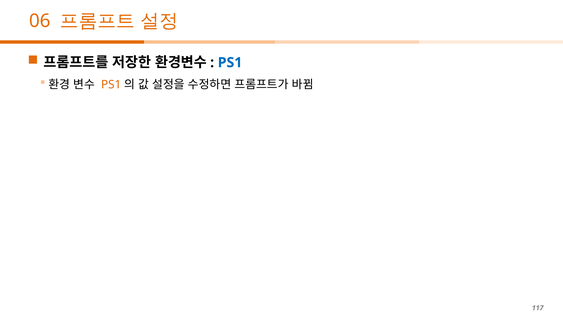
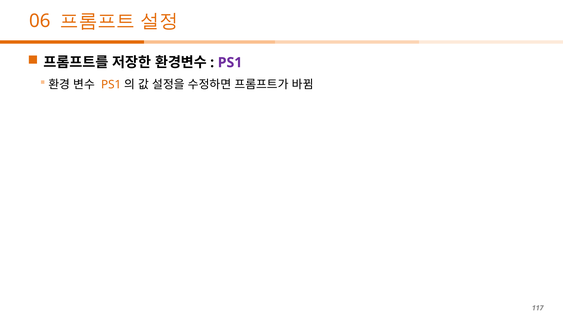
PS1 at (230, 62) colour: blue -> purple
